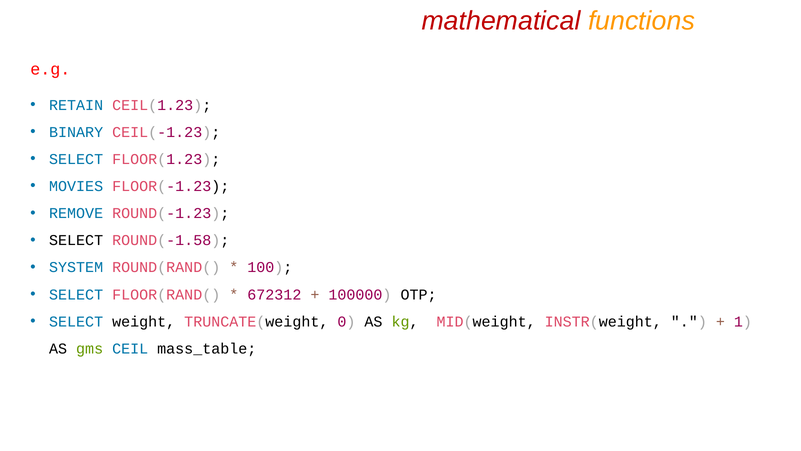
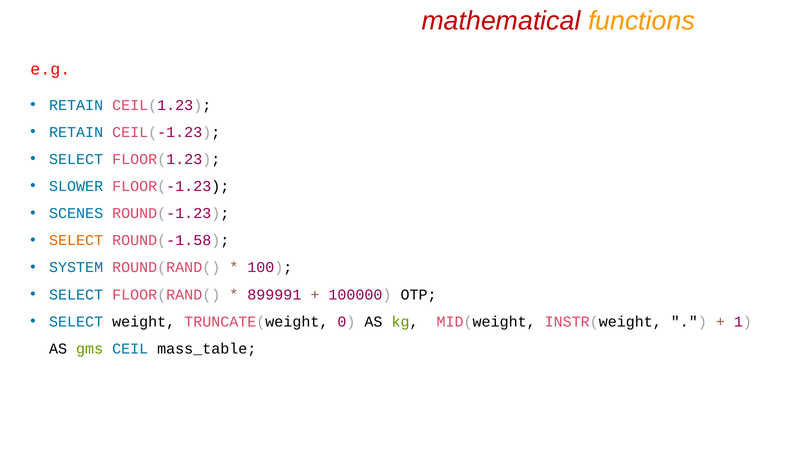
BINARY at (76, 132): BINARY -> RETAIN
MOVIES: MOVIES -> SLOWER
REMOVE: REMOVE -> SCENES
SELECT at (76, 240) colour: black -> orange
672312: 672312 -> 899991
